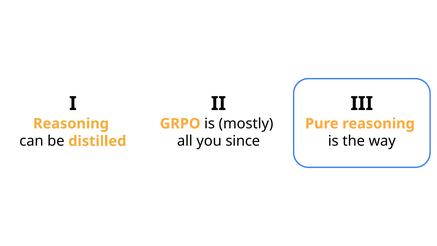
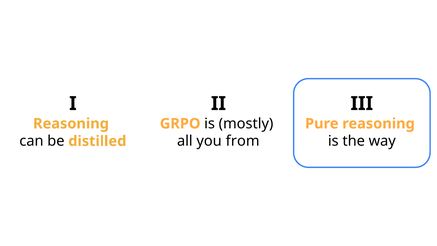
since: since -> from
